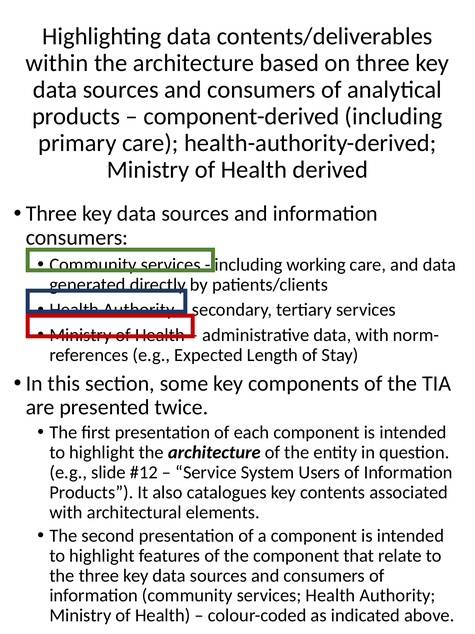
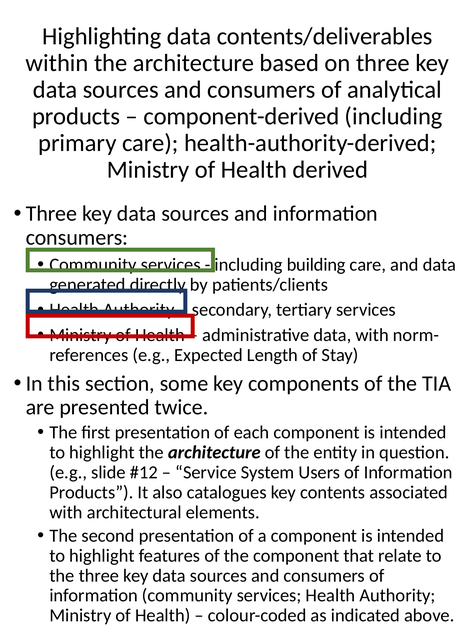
working: working -> building
